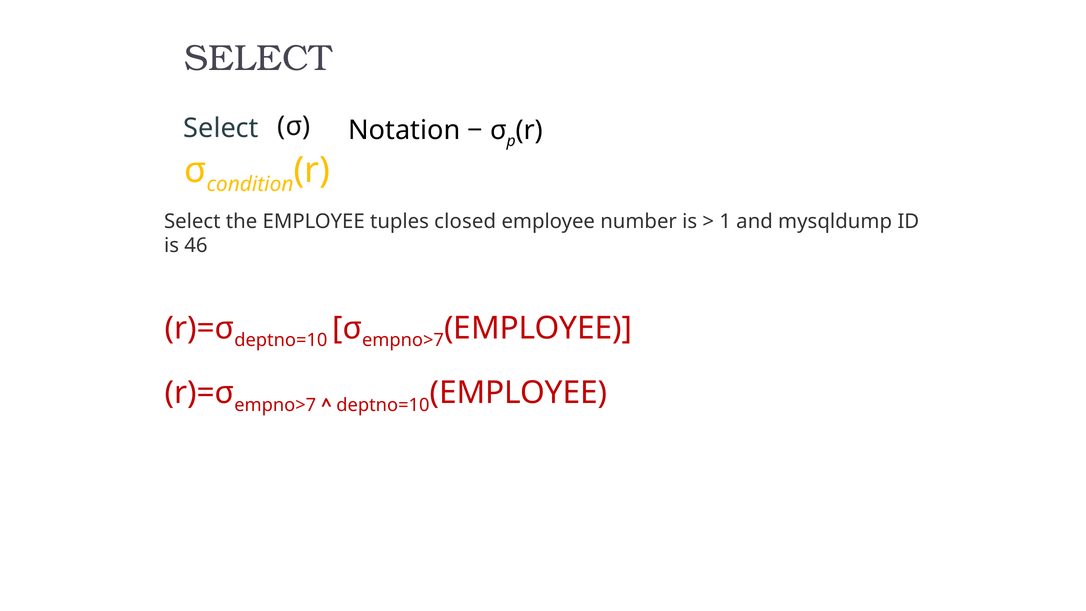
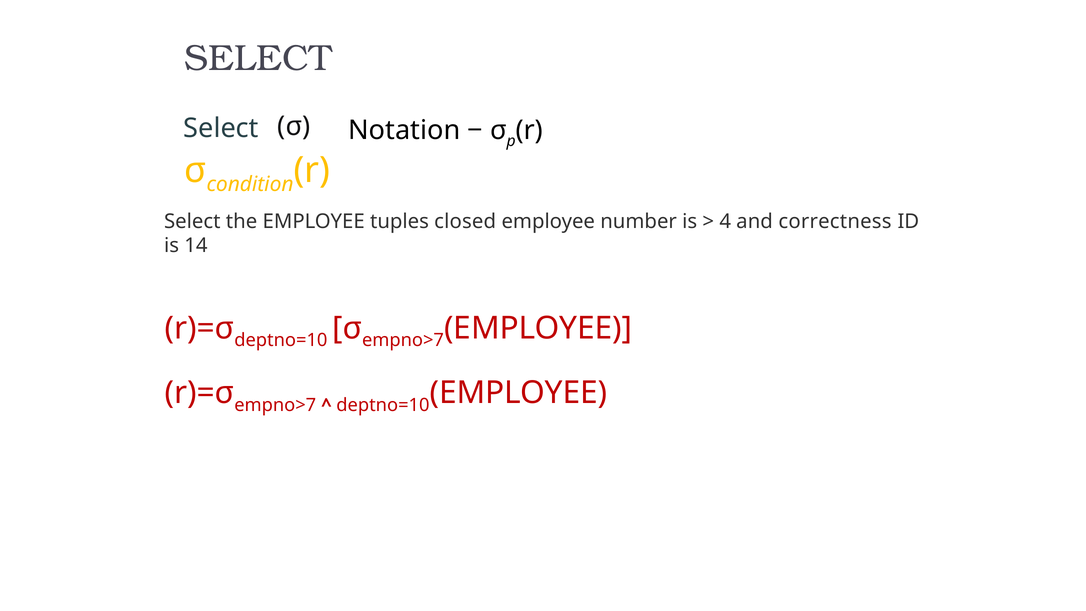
1: 1 -> 4
mysqldump: mysqldump -> correctness
46: 46 -> 14
